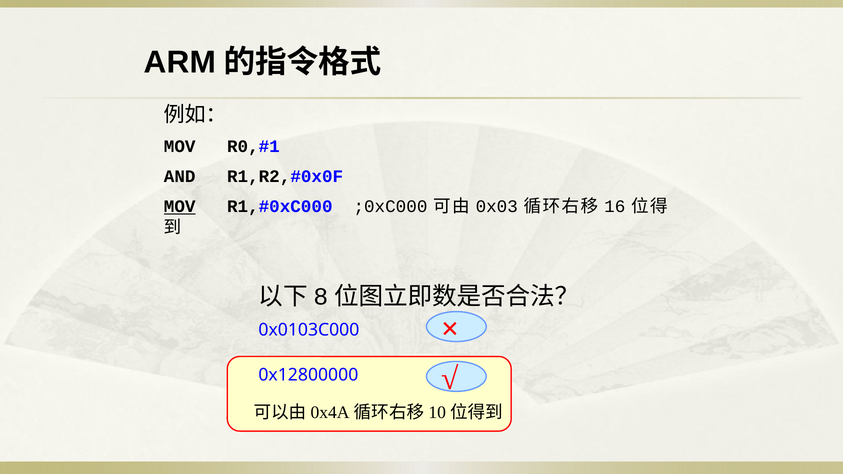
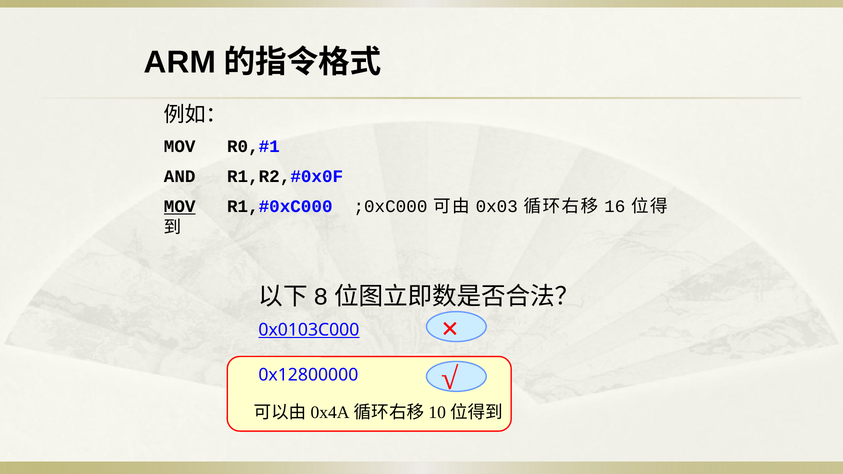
0x0103C000 underline: none -> present
